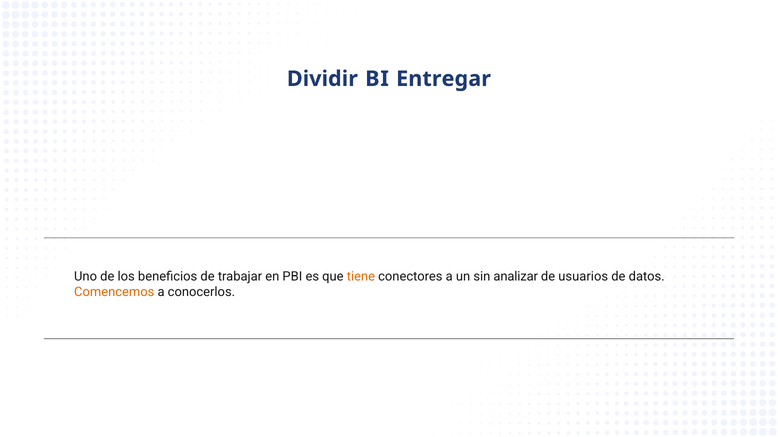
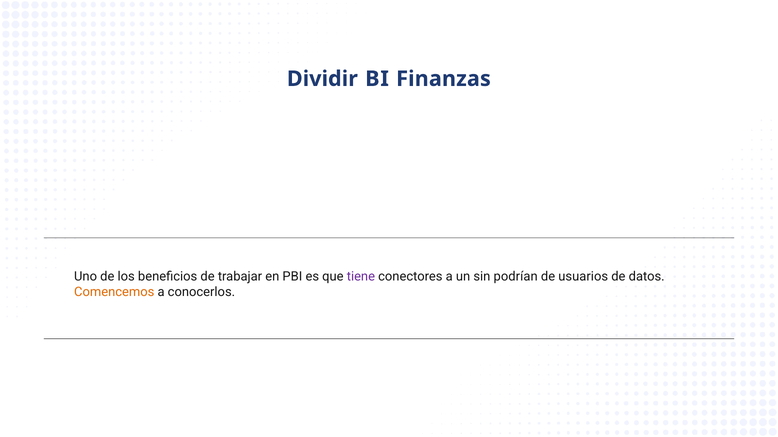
Entregar: Entregar -> Finanzas
tiene colour: orange -> purple
analizar: analizar -> podrían
